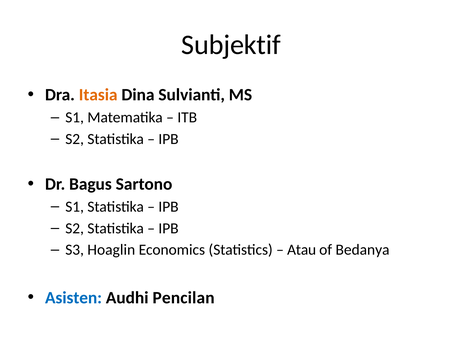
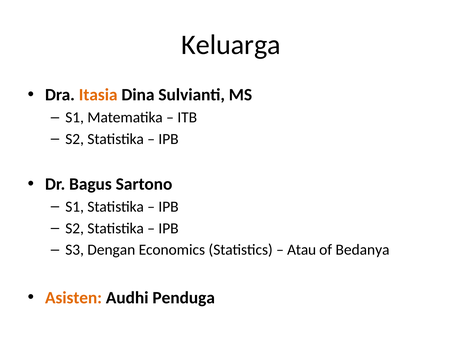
Subjektif: Subjektif -> Keluarga
Hoaglin: Hoaglin -> Dengan
Asisten colour: blue -> orange
Pencilan: Pencilan -> Penduga
